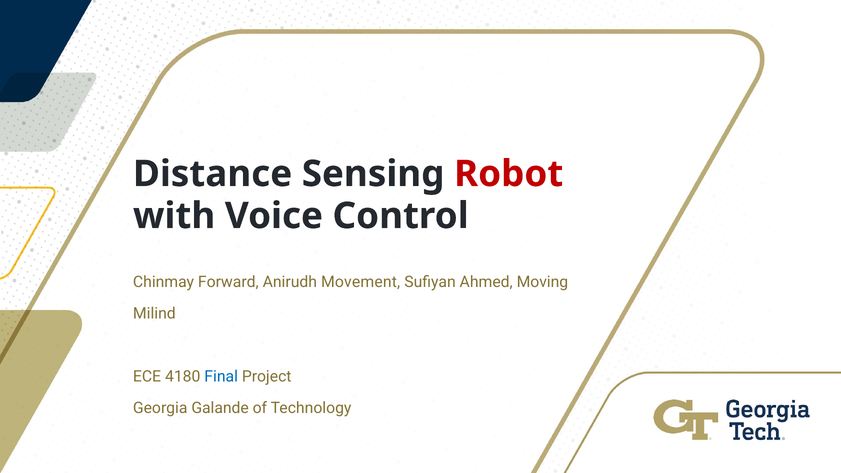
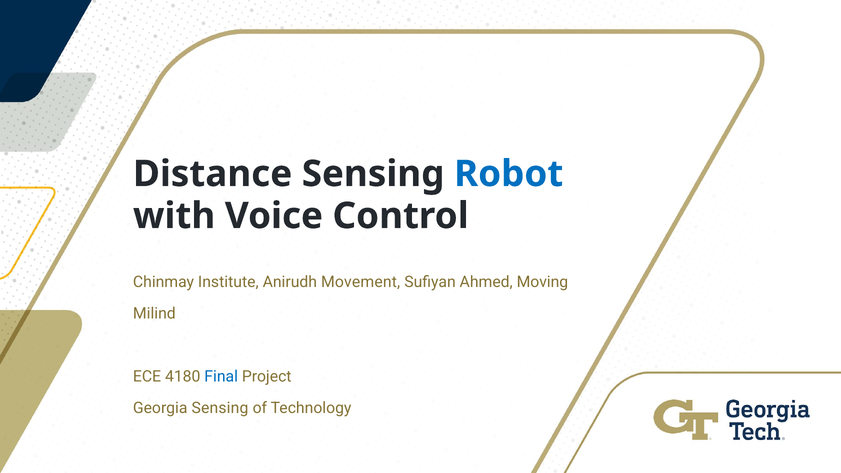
Robot colour: red -> blue
Forward: Forward -> Institute
Georgia Galande: Galande -> Sensing
